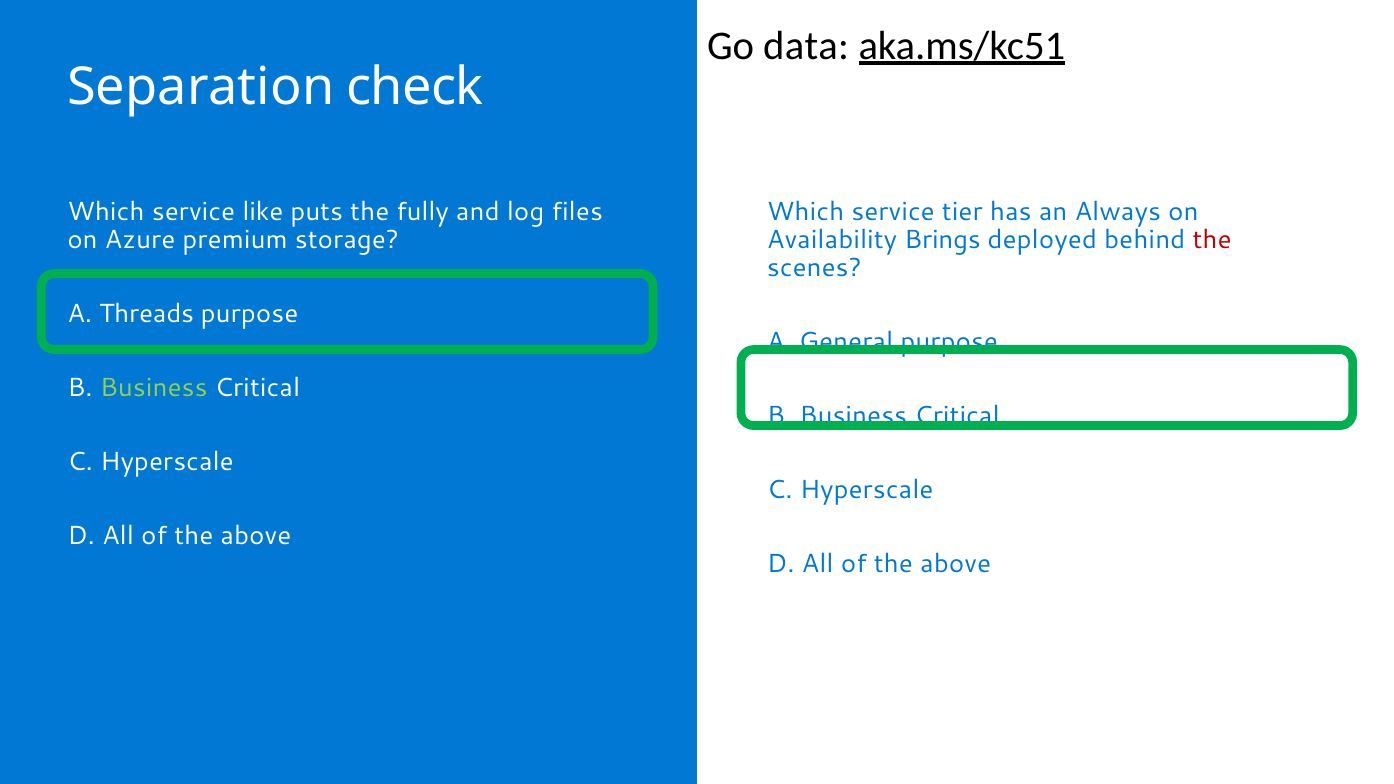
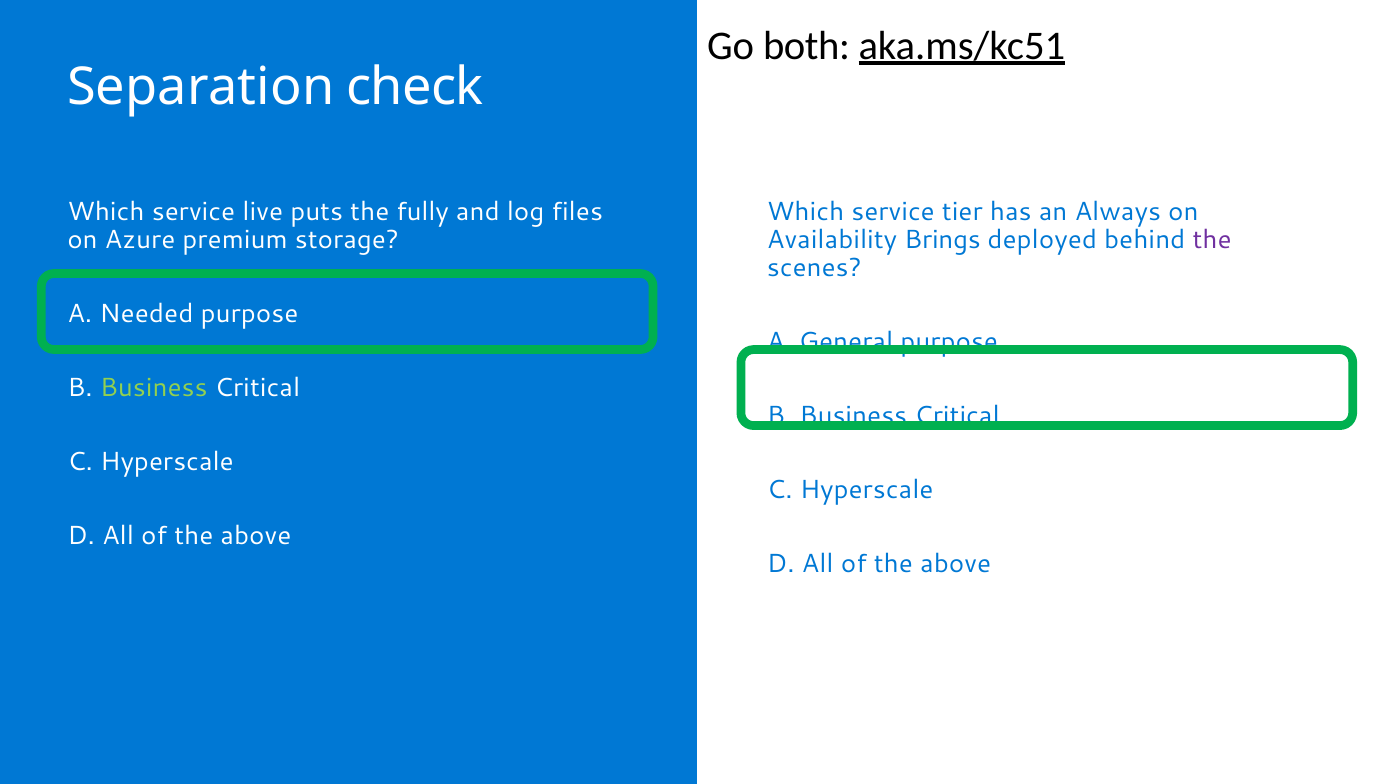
data: data -> both
like: like -> live
the at (1212, 240) colour: red -> purple
Threads: Threads -> Needed
